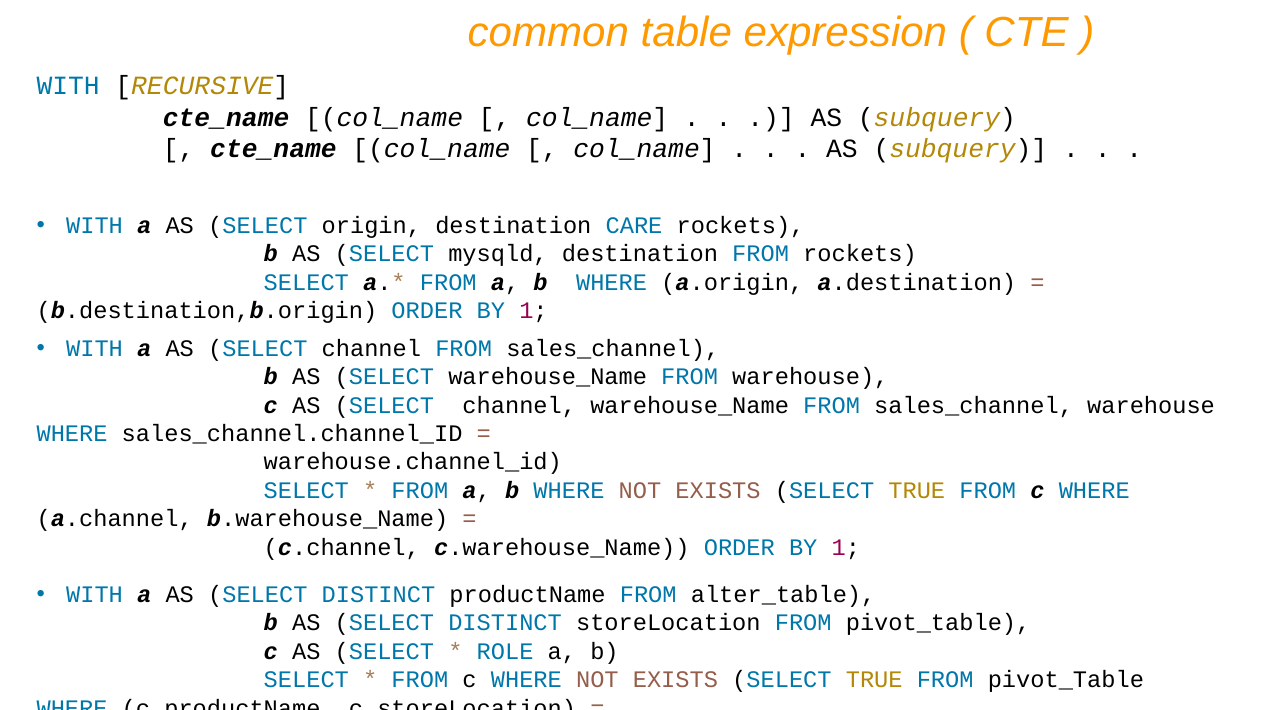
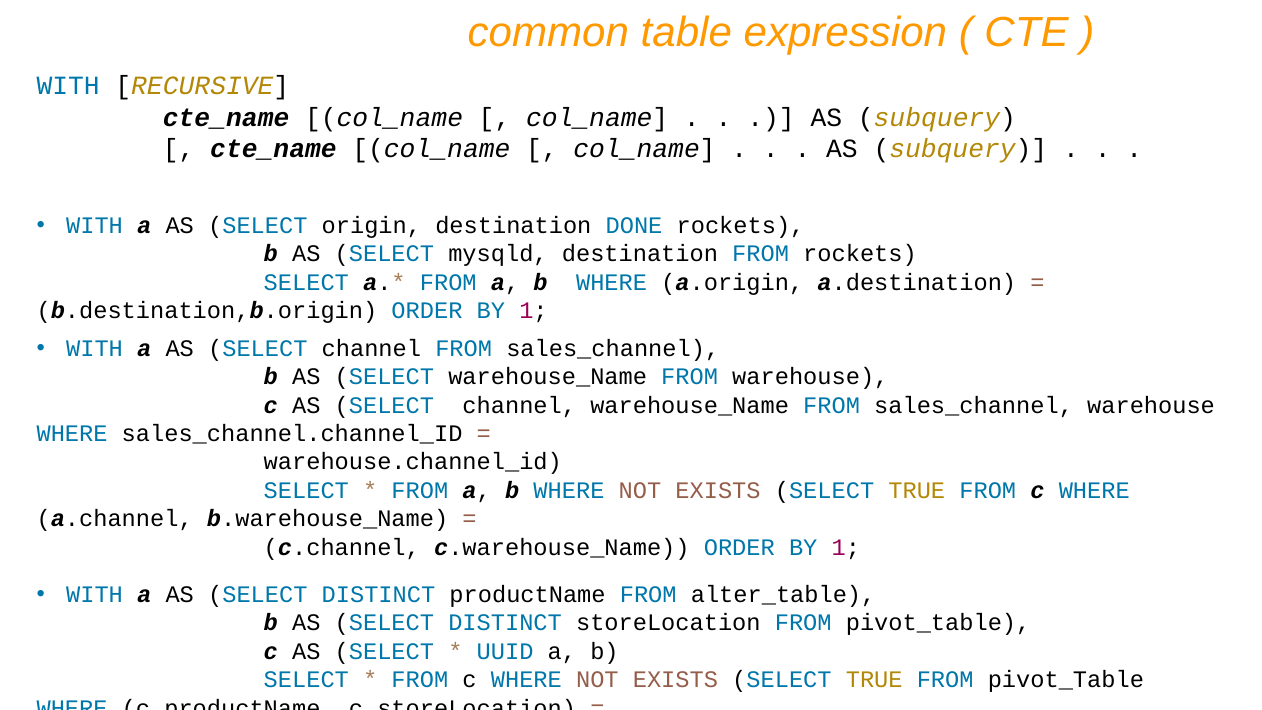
CARE: CARE -> DONE
ROLE: ROLE -> UUID
